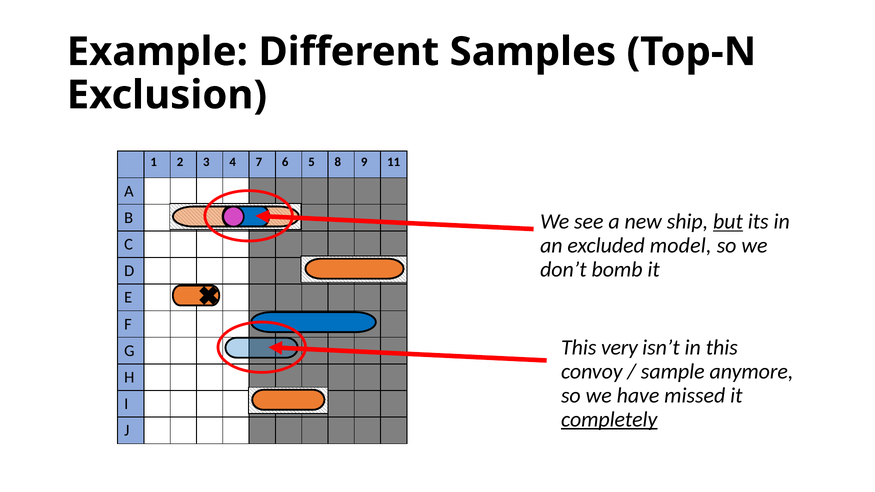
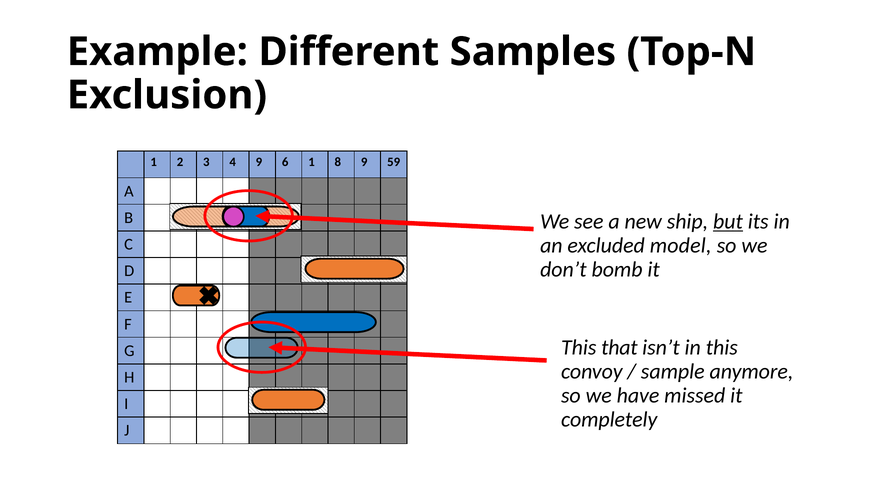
4 7: 7 -> 9
6 5: 5 -> 1
11: 11 -> 59
very: very -> that
completely underline: present -> none
